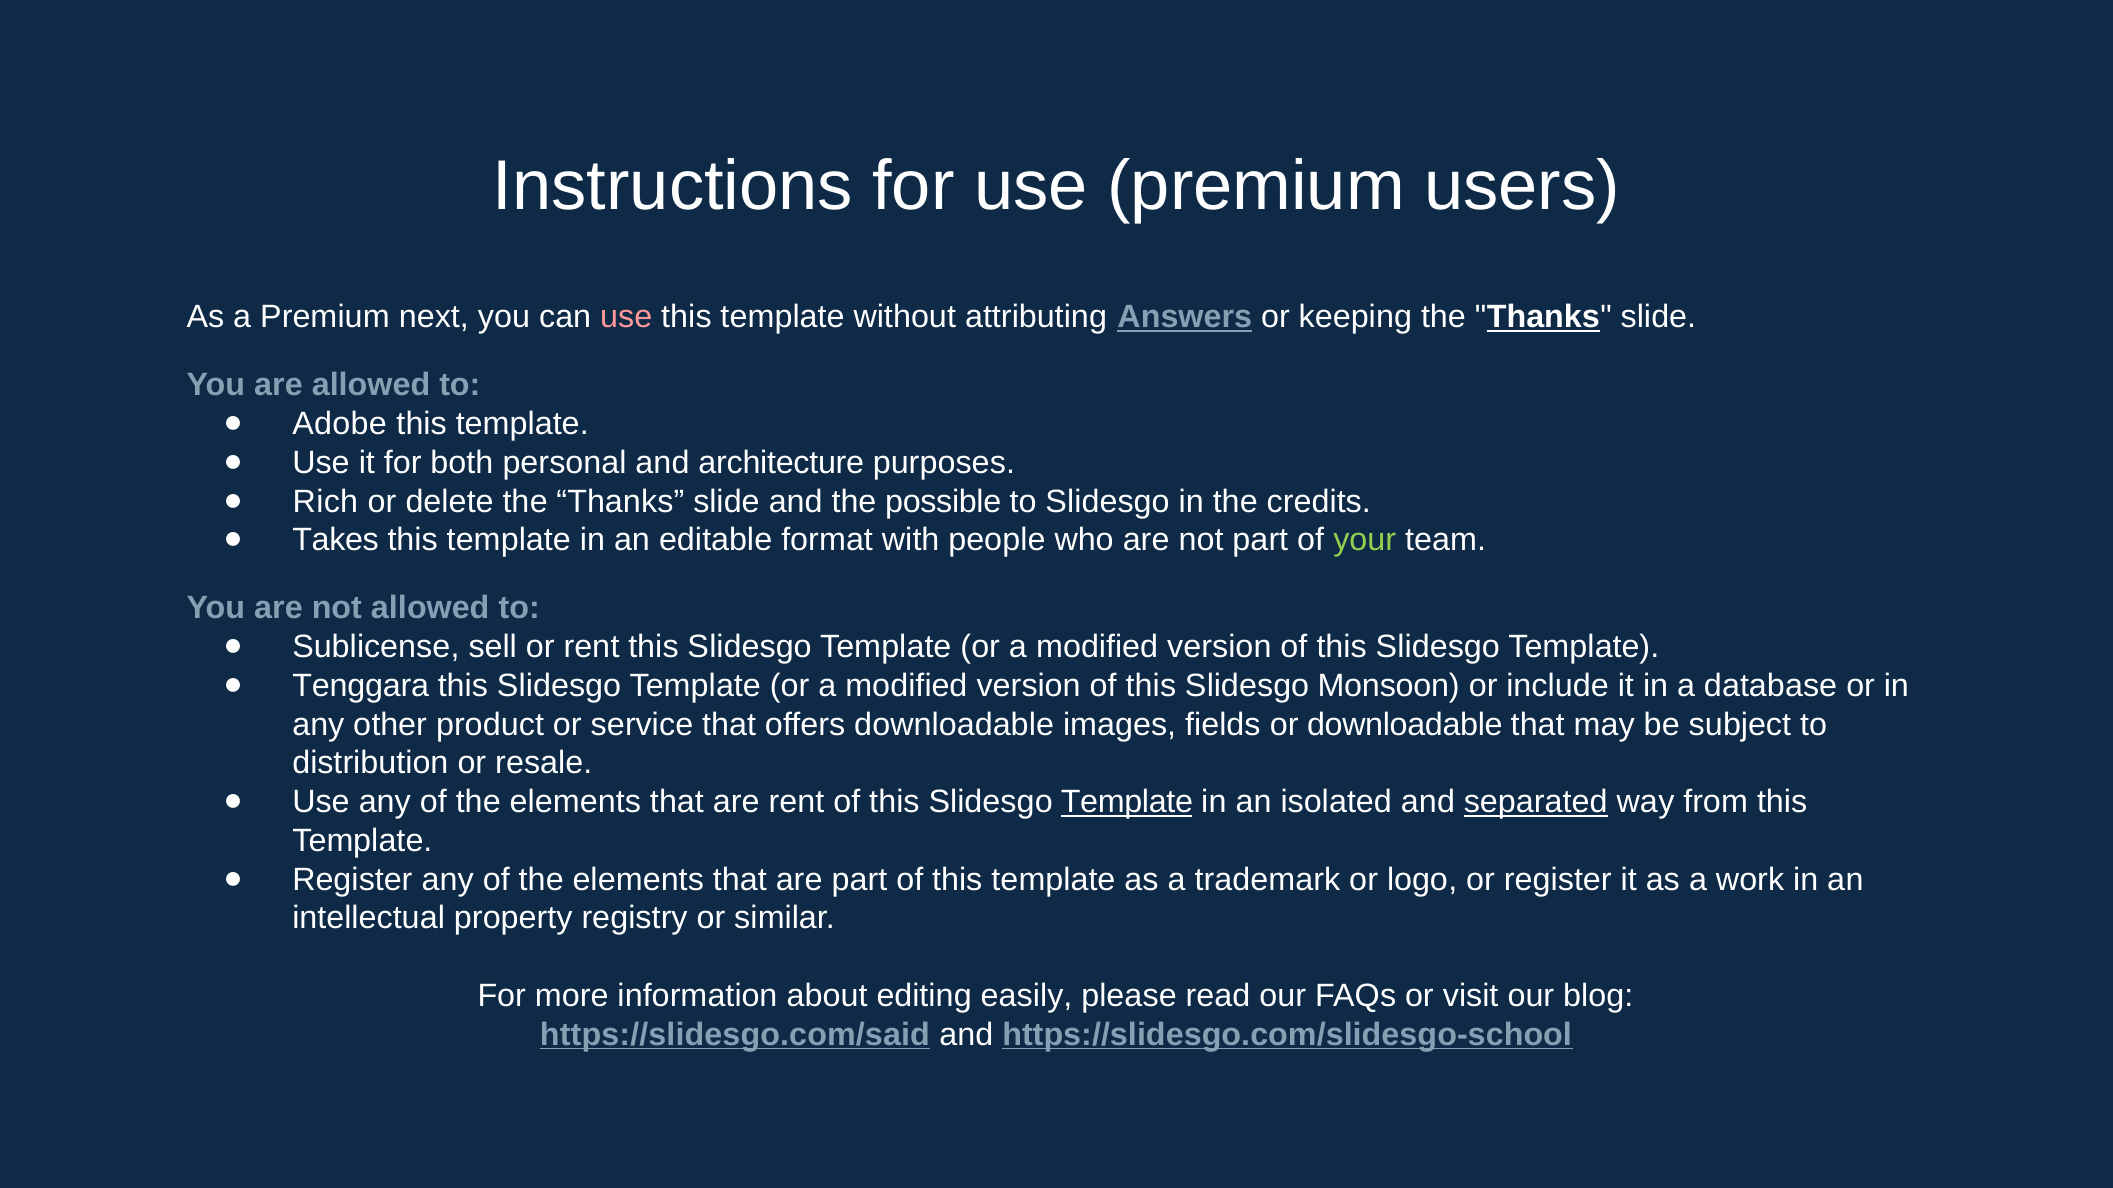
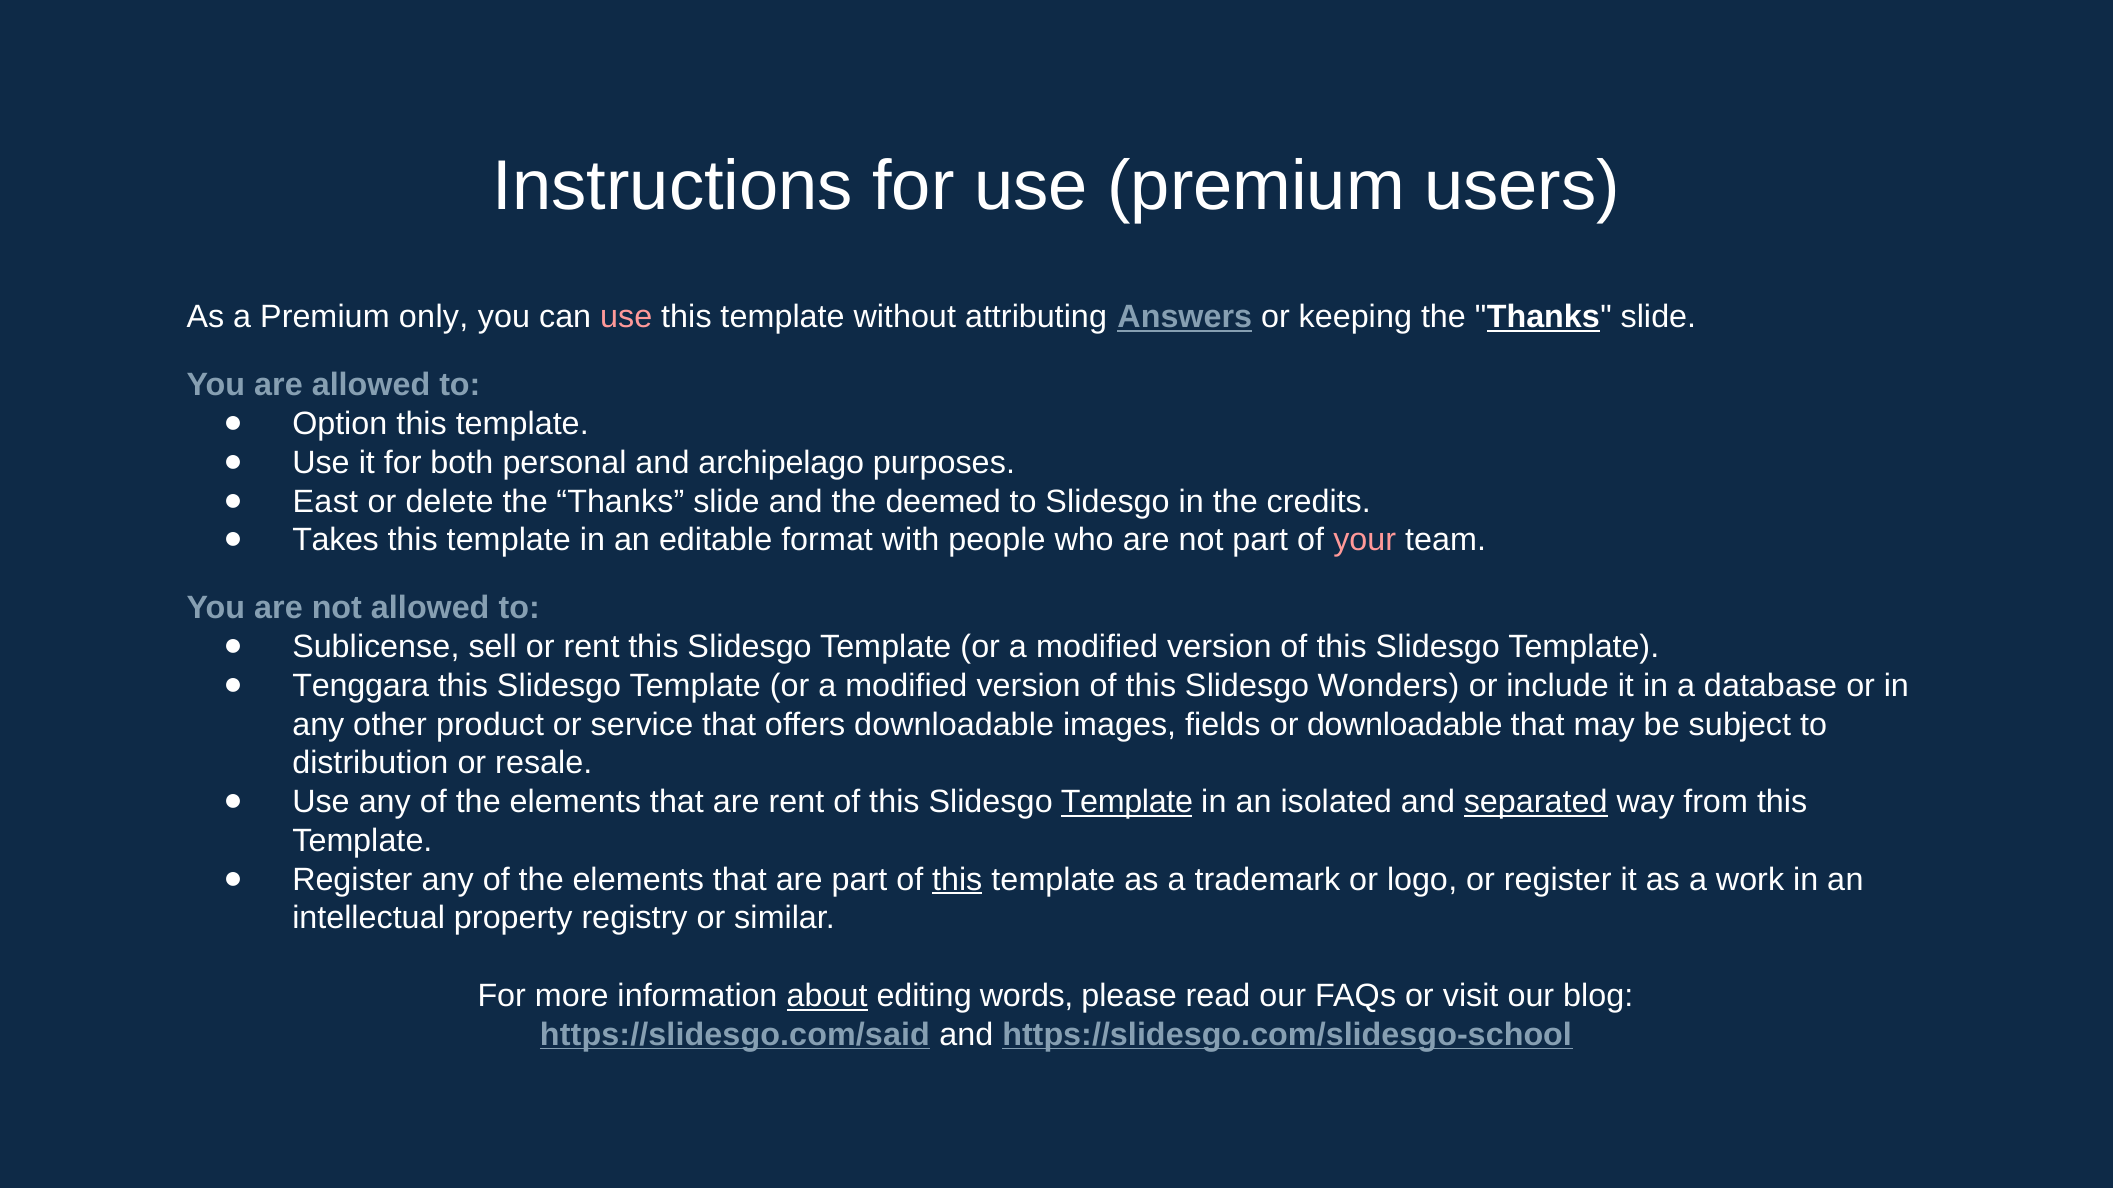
next: next -> only
Adobe: Adobe -> Option
architecture: architecture -> archipelago
Rich: Rich -> East
possible: possible -> deemed
your colour: light green -> pink
Monsoon: Monsoon -> Wonders
this at (957, 880) underline: none -> present
about underline: none -> present
easily: easily -> words
